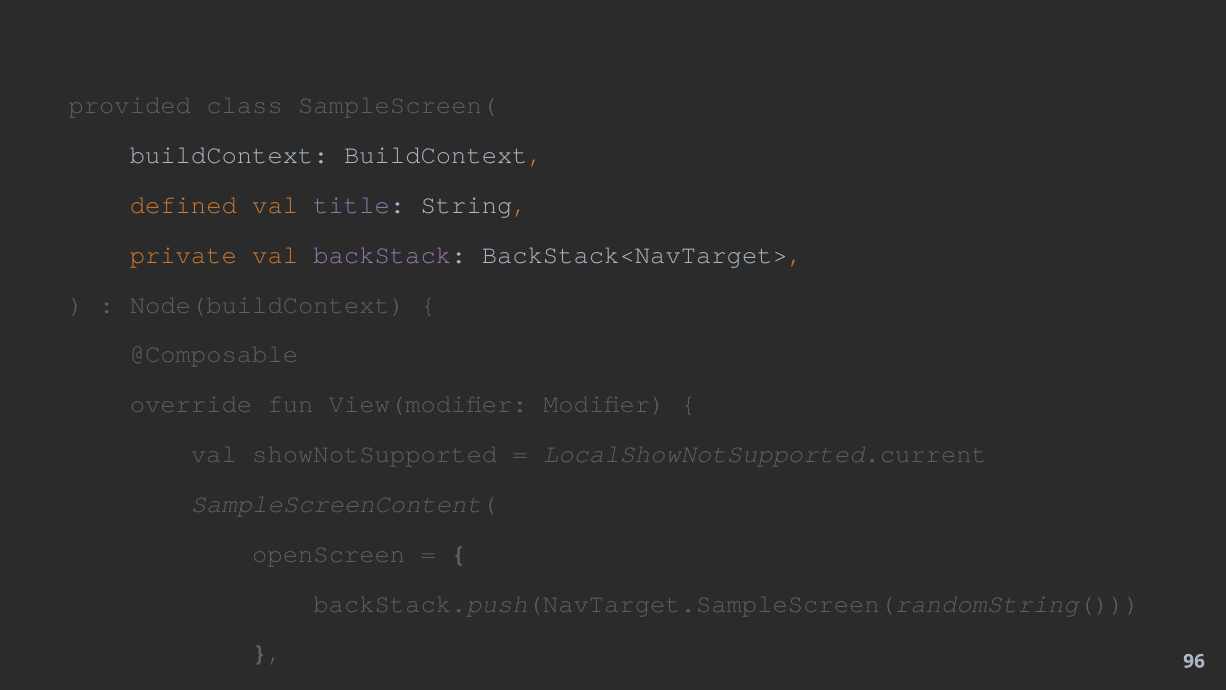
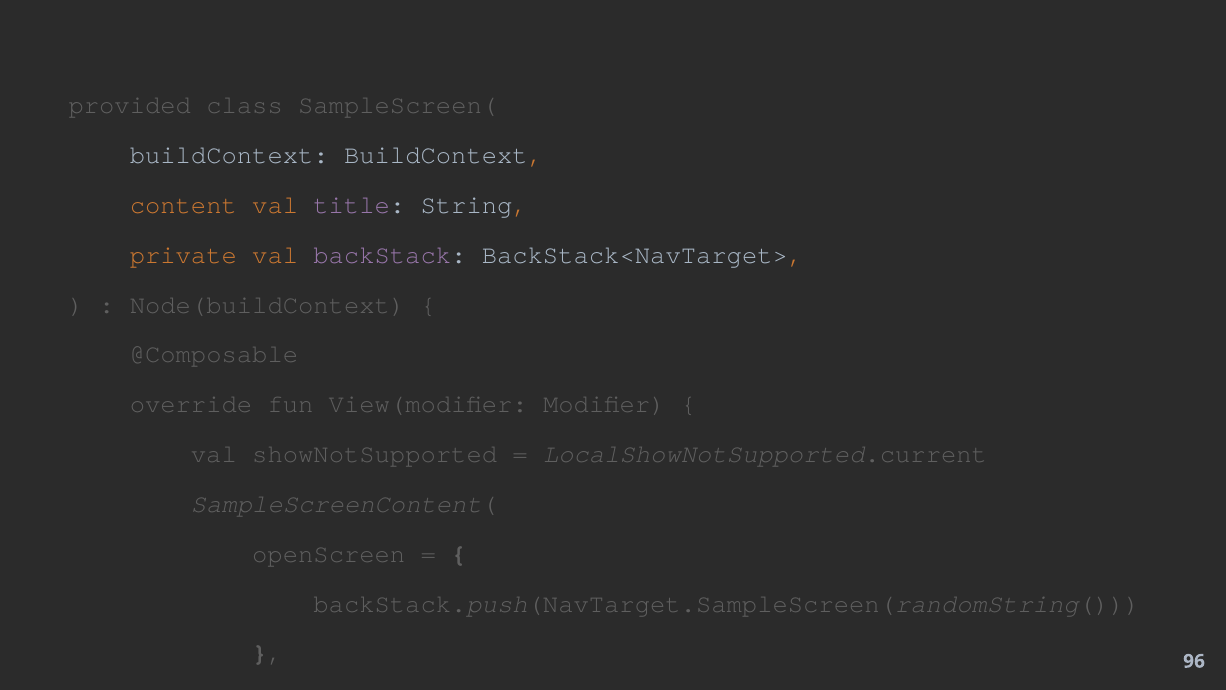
defined: defined -> content
